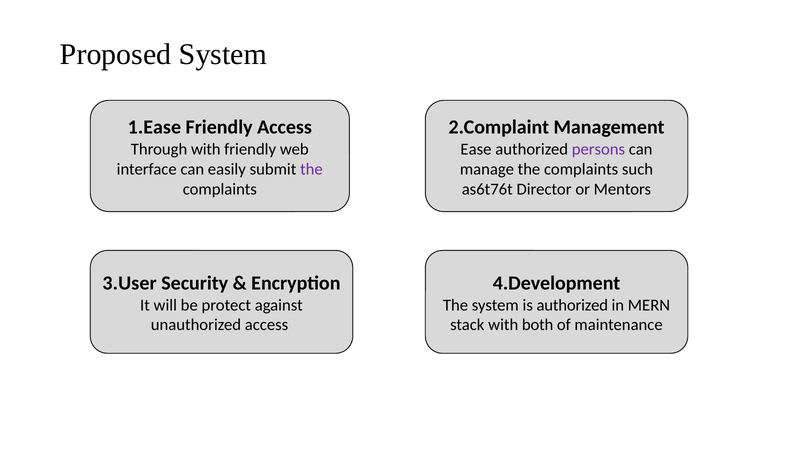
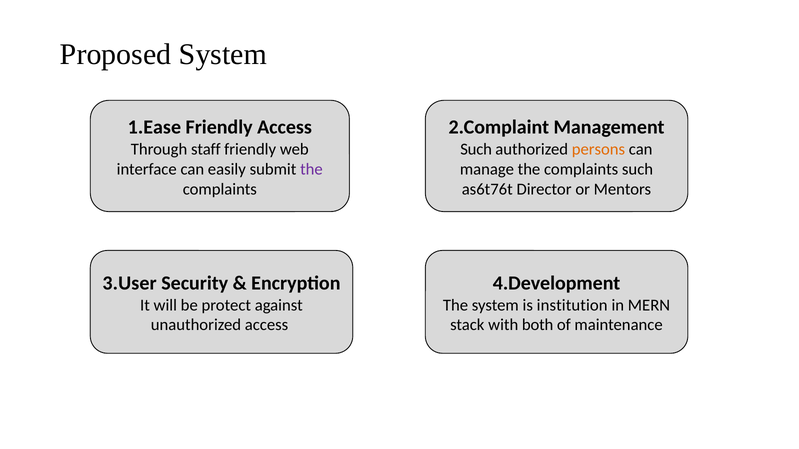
Through with: with -> staff
Ease at (476, 149): Ease -> Such
persons colour: purple -> orange
is authorized: authorized -> institution
